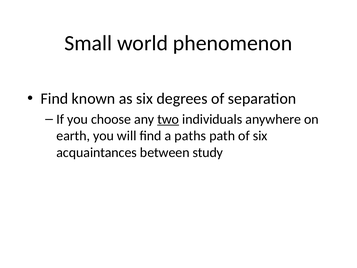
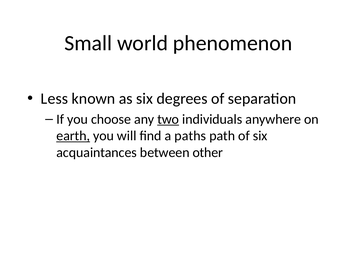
Find at (54, 99): Find -> Less
earth underline: none -> present
study: study -> other
